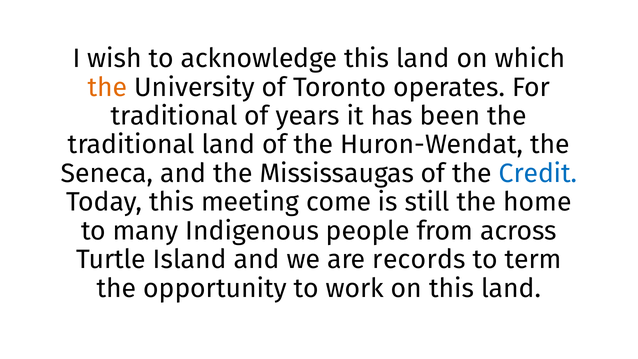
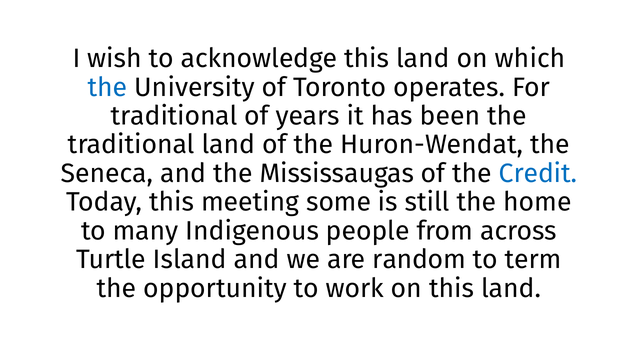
the at (108, 87) colour: orange -> blue
come: come -> some
records: records -> random
